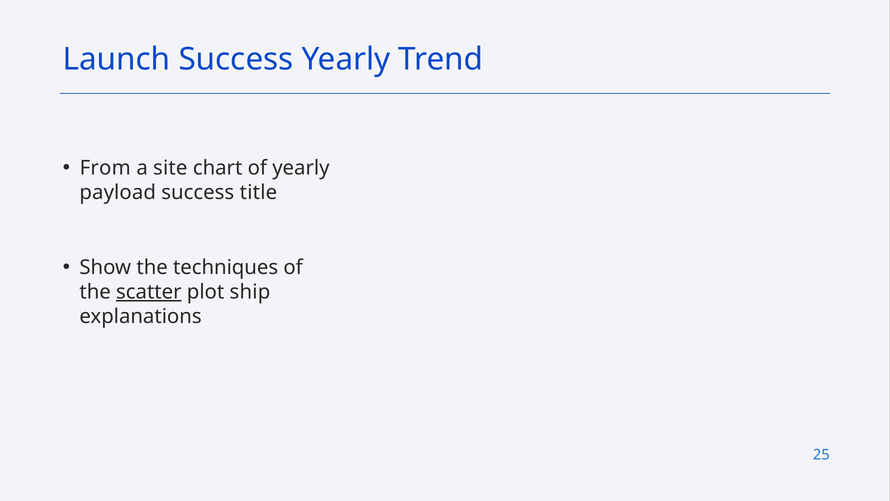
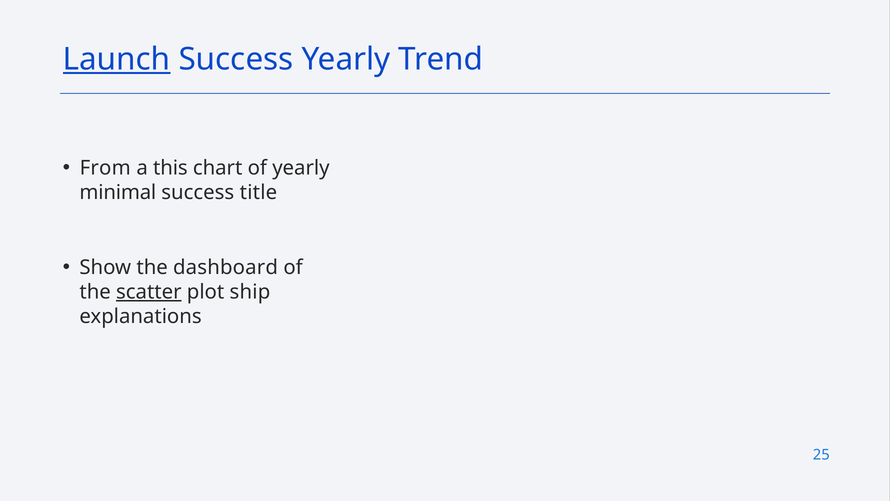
Launch underline: none -> present
site: site -> this
payload: payload -> minimal
techniques: techniques -> dashboard
